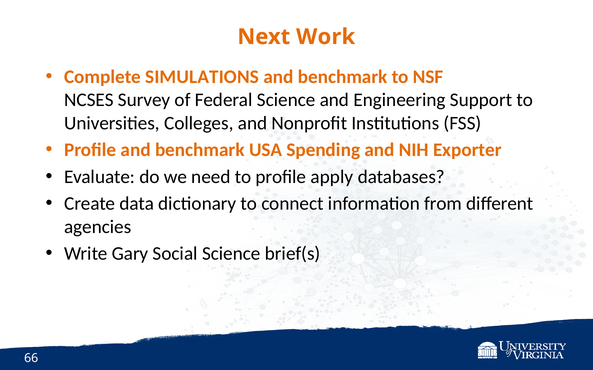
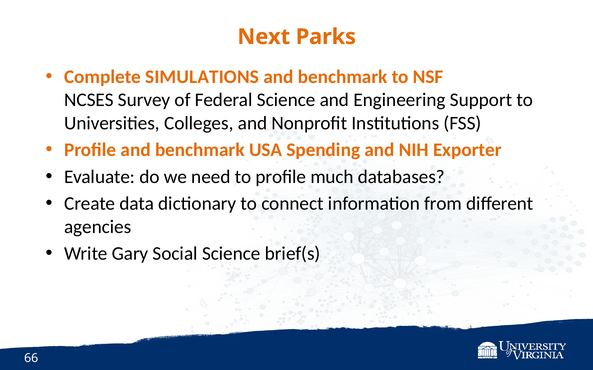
Work: Work -> Parks
apply: apply -> much
